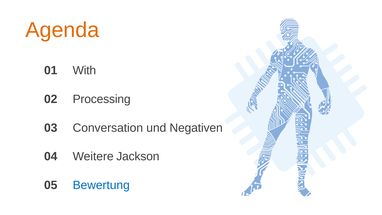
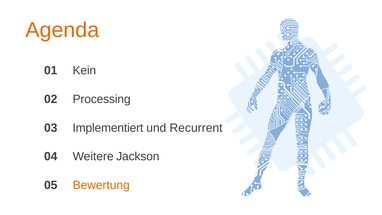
With: With -> Kein
Conversation: Conversation -> Implementiert
Negativen: Negativen -> Recurrent
Bewertung colour: blue -> orange
